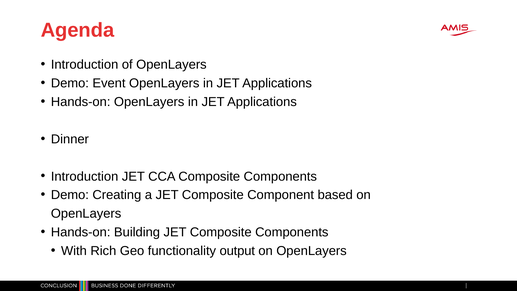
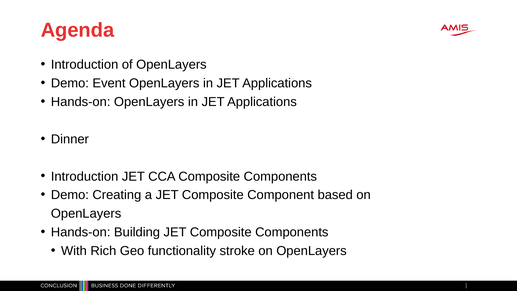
output: output -> stroke
